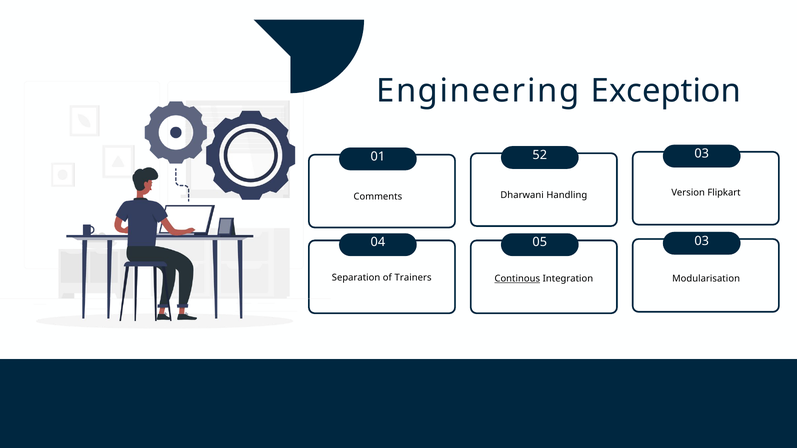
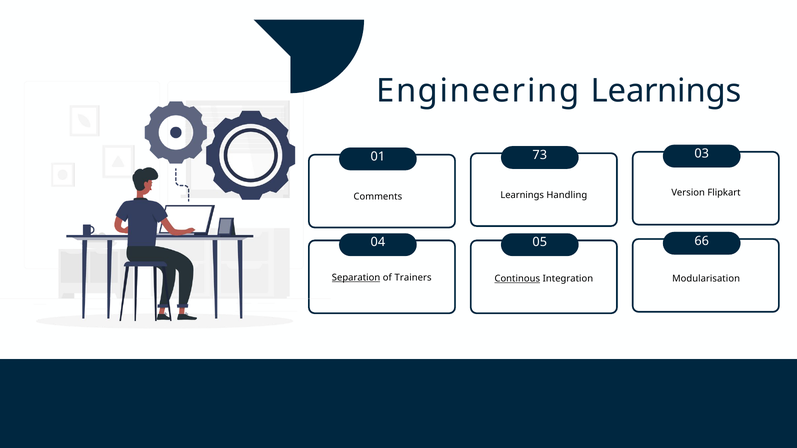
Engineering Exception: Exception -> Learnings
52: 52 -> 73
Comments Dharwani: Dharwani -> Learnings
05 03: 03 -> 66
Separation underline: none -> present
